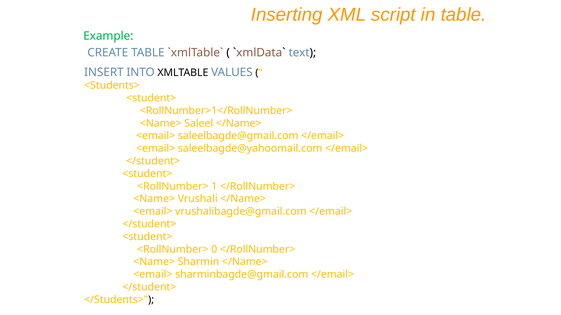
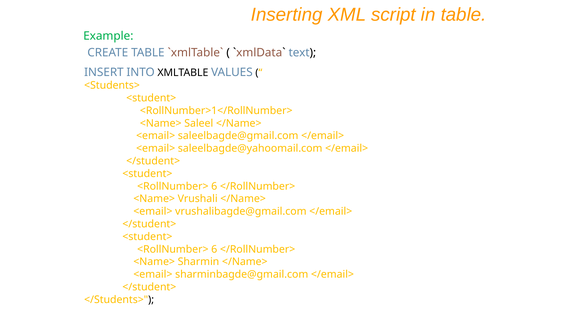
1 at (214, 187): 1 -> 6
0 at (214, 250): 0 -> 6
